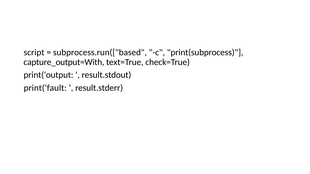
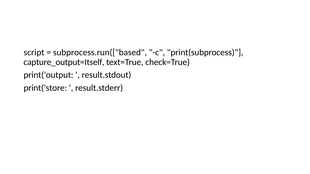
capture_output=With: capture_output=With -> capture_output=Itself
print('fault: print('fault -> print('store
